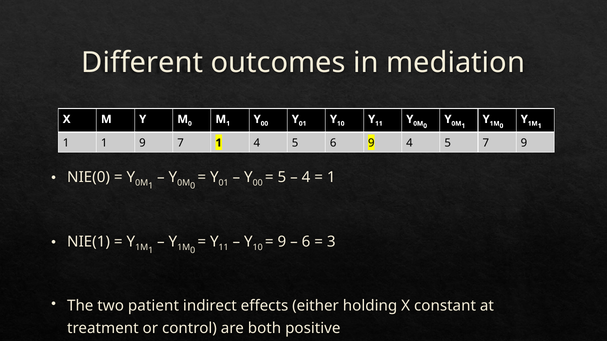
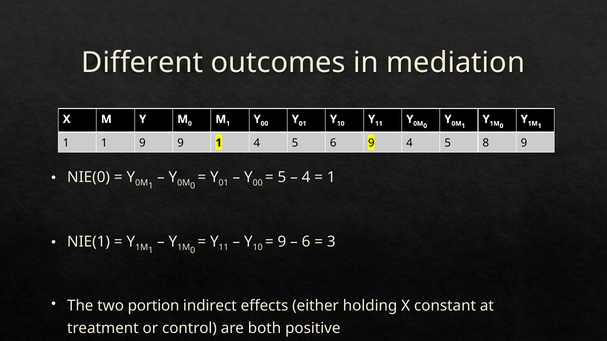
9 7: 7 -> 9
5 7: 7 -> 8
patient: patient -> portion
